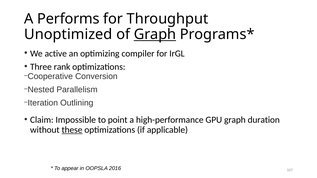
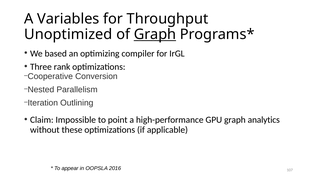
Performs: Performs -> Variables
active: active -> based
duration: duration -> analytics
these underline: present -> none
